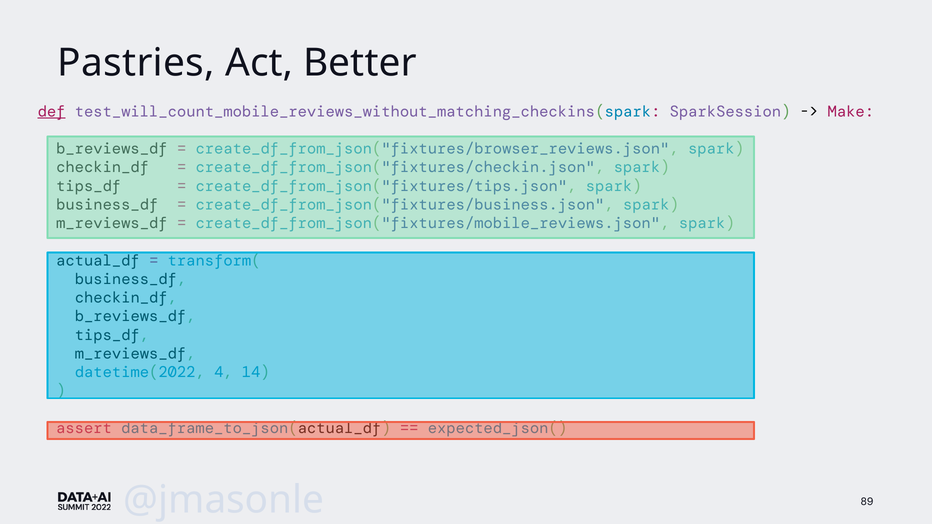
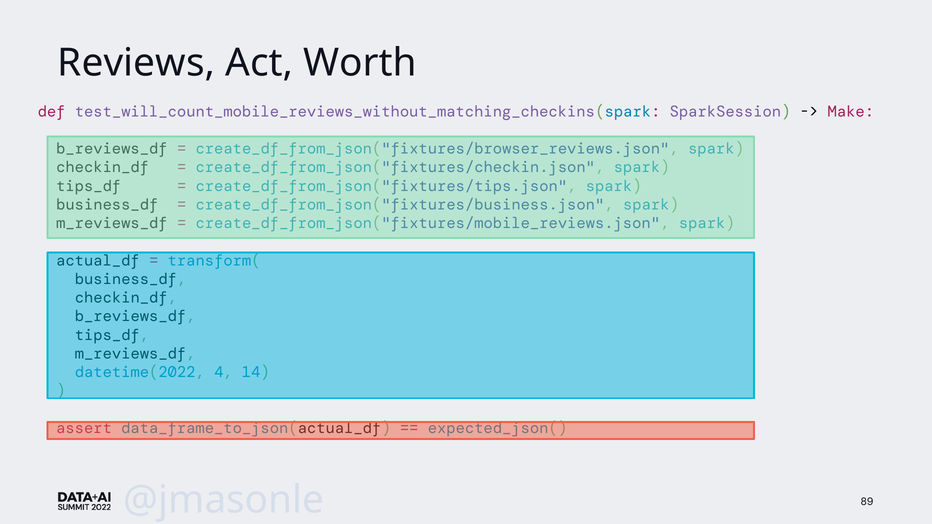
Pastries: Pastries -> Reviews
Better: Better -> Worth
def underline: present -> none
